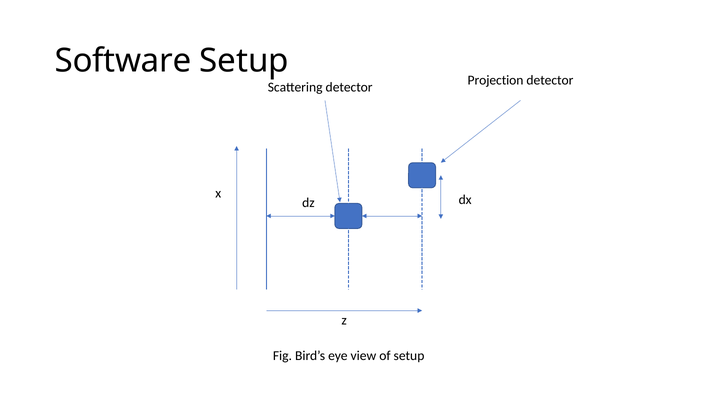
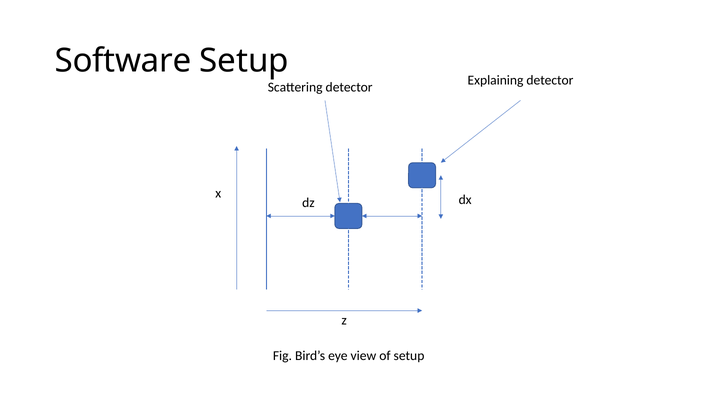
Projection: Projection -> Explaining
